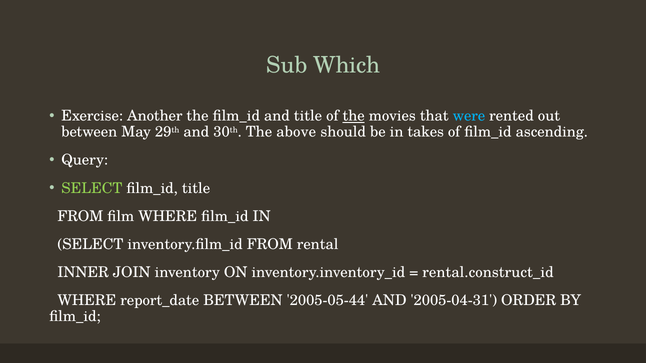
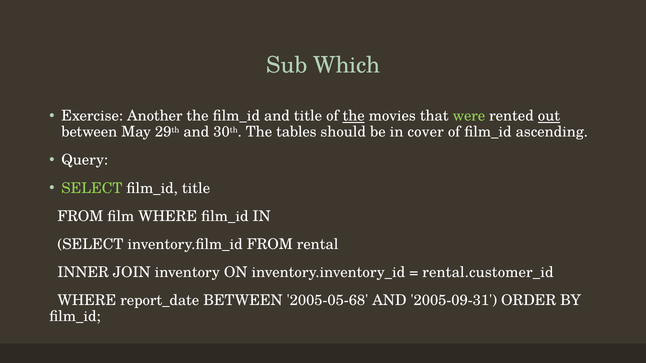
were colour: light blue -> light green
out underline: none -> present
above: above -> tables
takes: takes -> cover
rental.construct_id: rental.construct_id -> rental.customer_id
2005-05-44: 2005-05-44 -> 2005-05-68
2005-04-31: 2005-04-31 -> 2005-09-31
